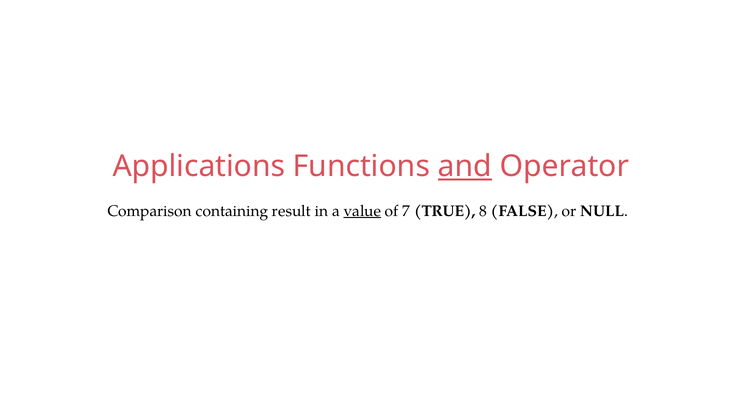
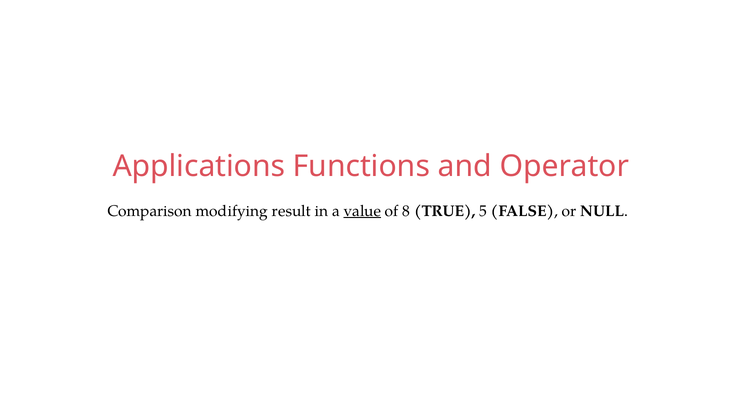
and underline: present -> none
containing: containing -> modifying
7: 7 -> 8
8: 8 -> 5
